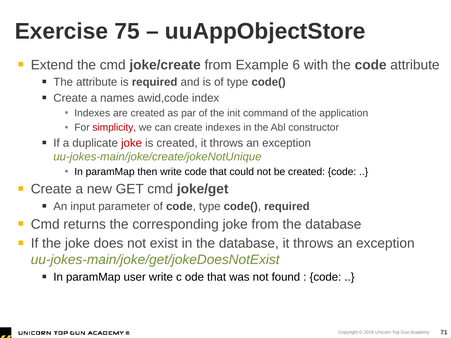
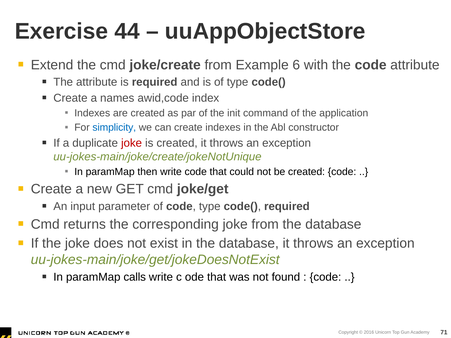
75: 75 -> 44
simplicity colour: red -> blue
user: user -> calls
